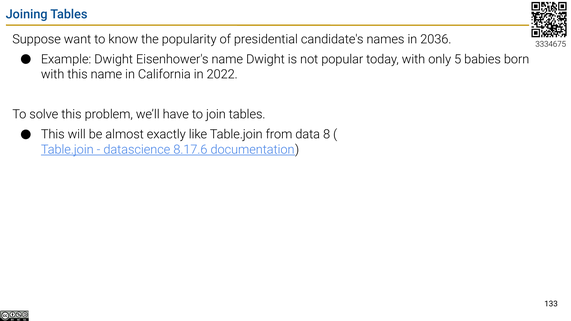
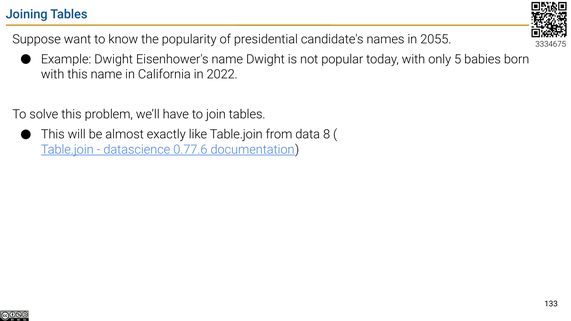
2036: 2036 -> 2055
8.17.6: 8.17.6 -> 0.77.6
